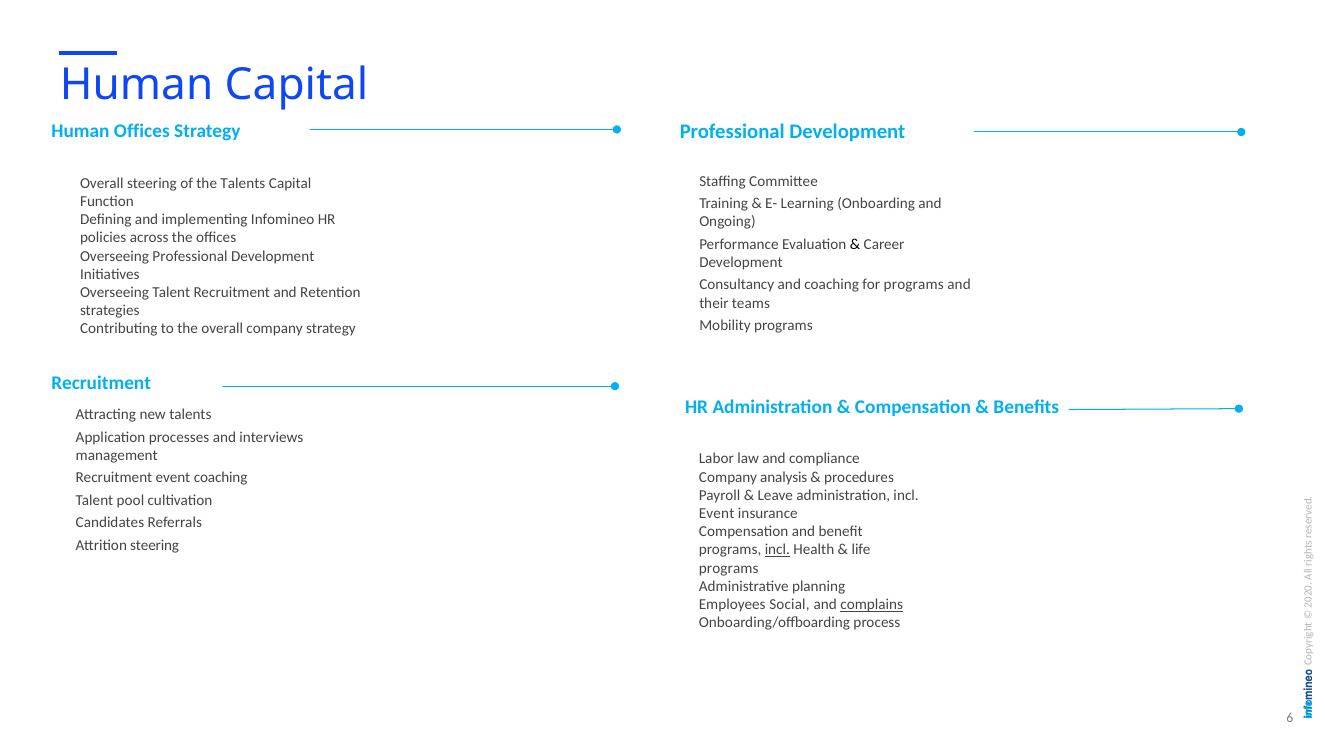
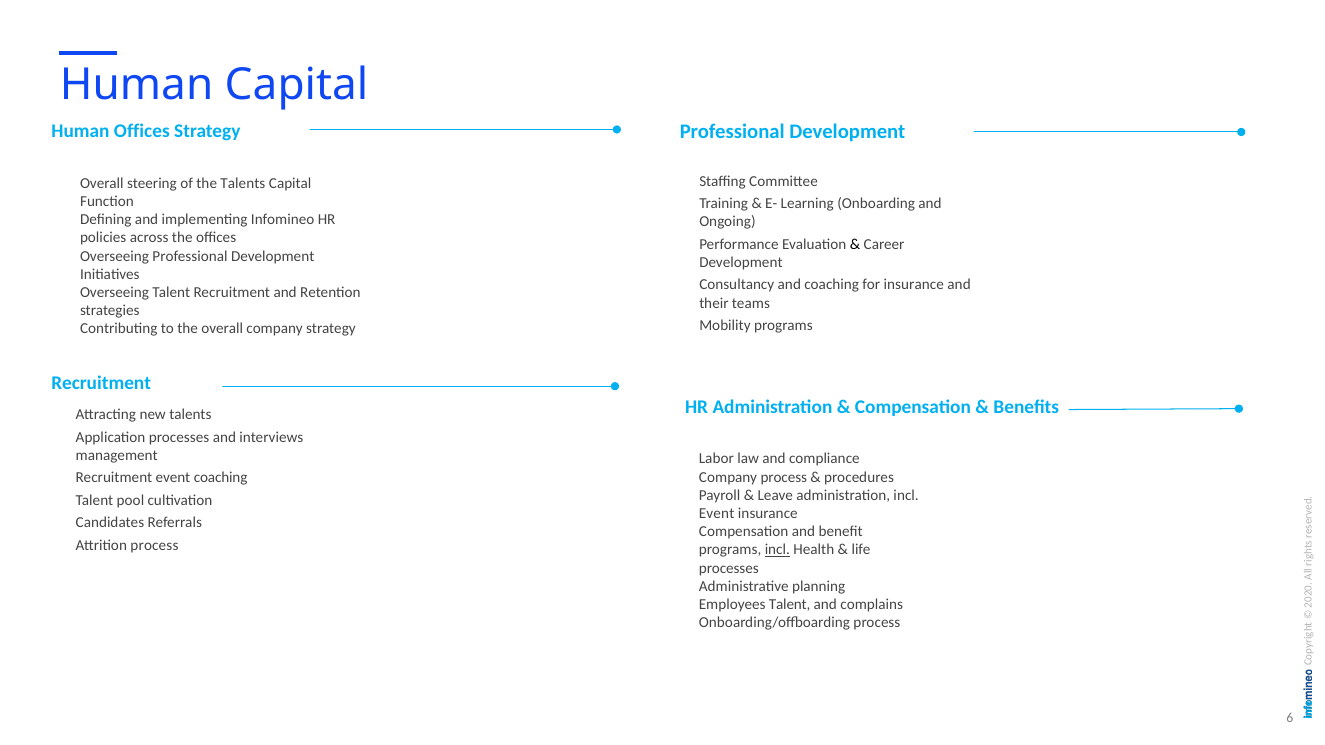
for programs: programs -> insurance
analysis at (784, 477): analysis -> process
steering at (155, 545): steering -> process
programs at (729, 568): programs -> processes
Social at (789, 605): Social -> Talent
complains underline: present -> none
